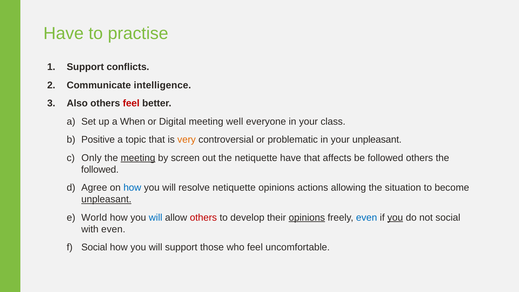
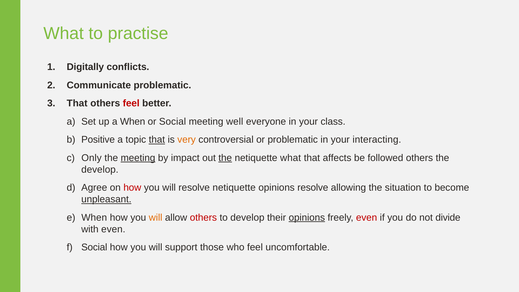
Have at (64, 33): Have -> What
Support at (85, 67): Support -> Digitally
Communicate intelligence: intelligence -> problematic
Also at (77, 103): Also -> That
or Digital: Digital -> Social
that at (157, 140) underline: none -> present
your unpleasant: unpleasant -> interacting
screen: screen -> impact
the at (225, 158) underline: none -> present
netiquette have: have -> what
followed at (100, 169): followed -> develop
how at (132, 188) colour: blue -> red
opinions actions: actions -> resolve
World at (94, 217): World -> When
will at (156, 217) colour: blue -> orange
even at (367, 217) colour: blue -> red
you at (395, 217) underline: present -> none
not social: social -> divide
